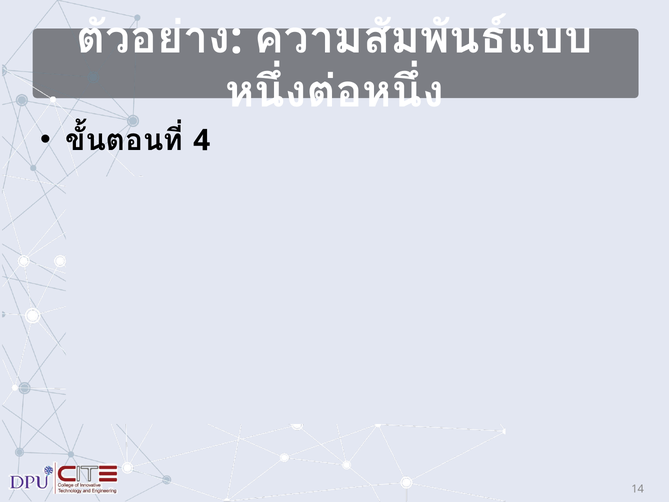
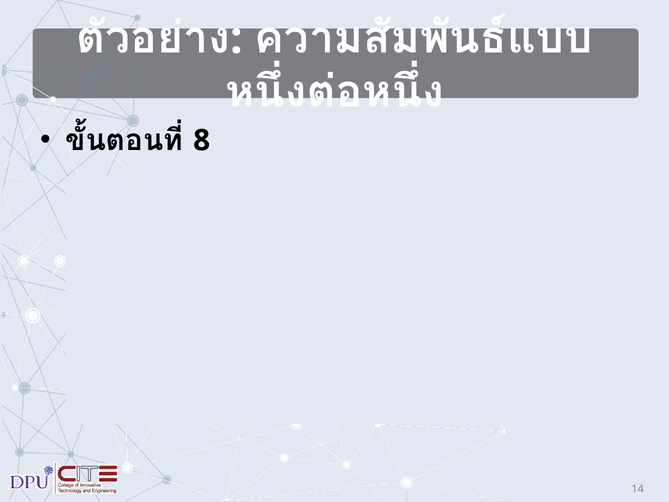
4: 4 -> 8
